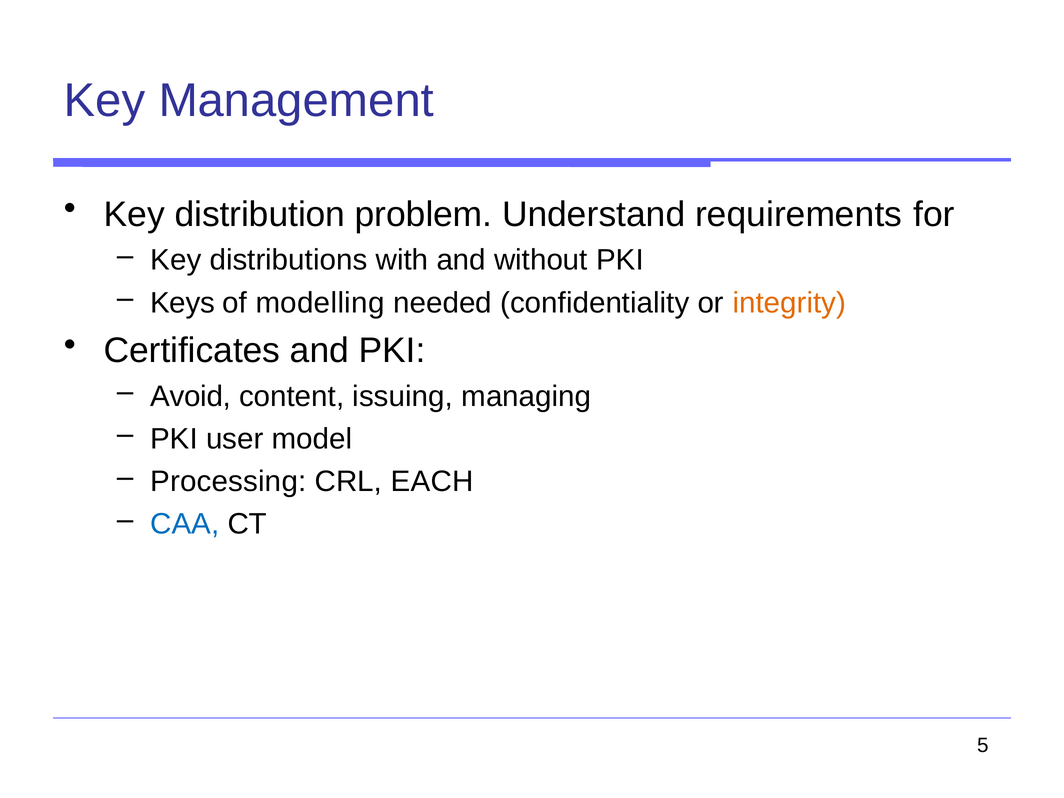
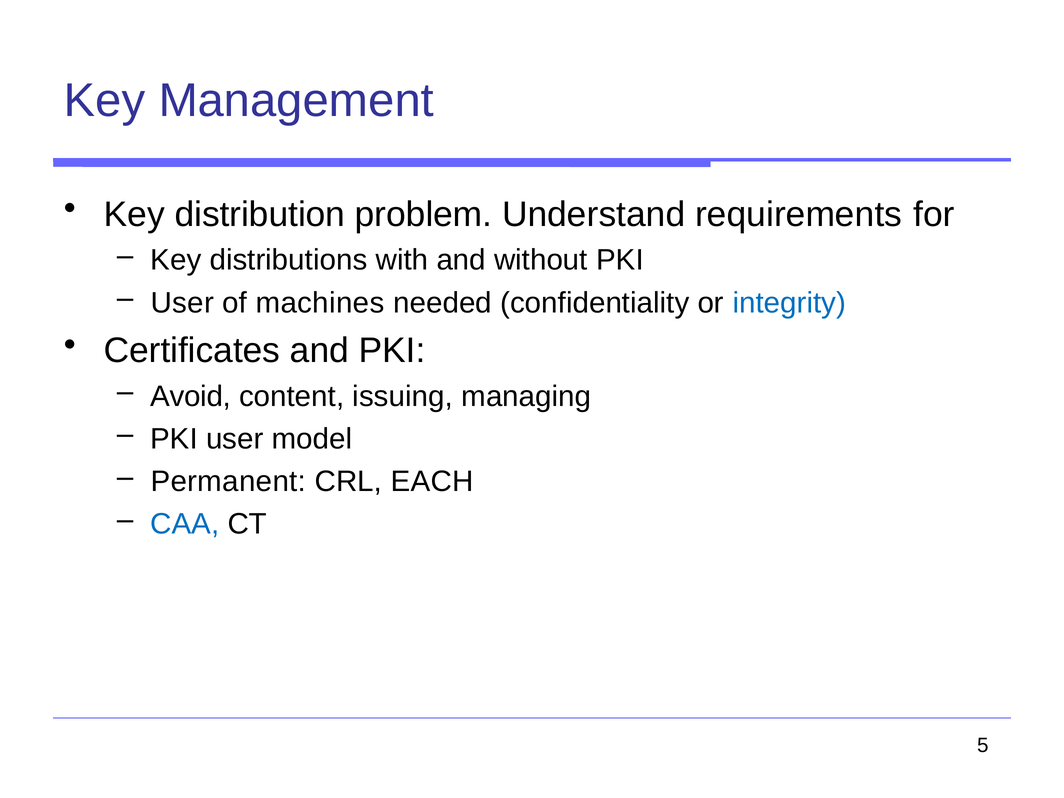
Keys at (183, 303): Keys -> User
modelling: modelling -> machines
integrity colour: orange -> blue
Processing: Processing -> Permanent
